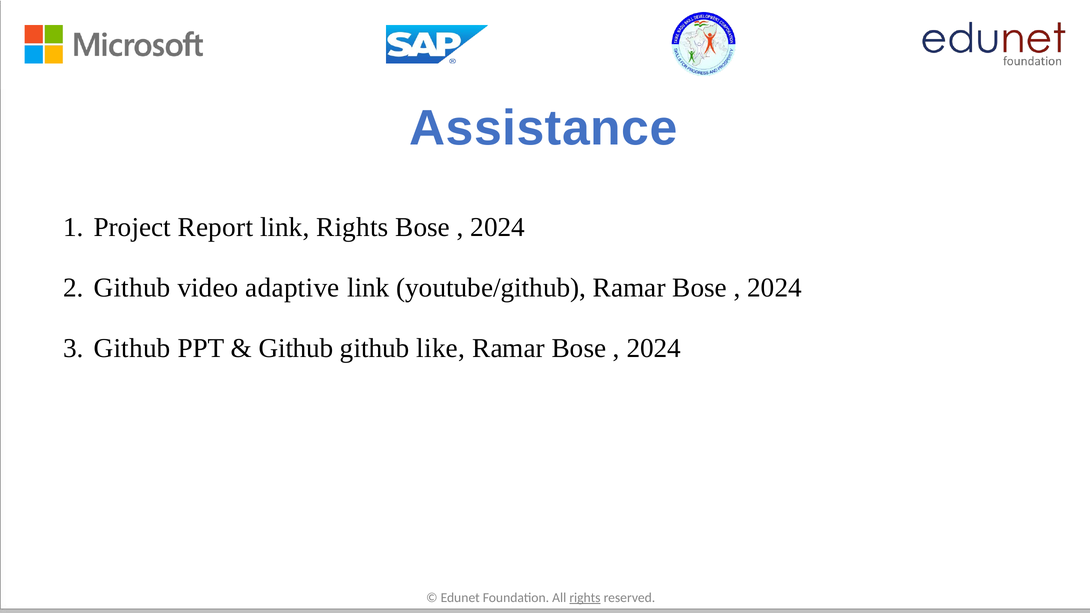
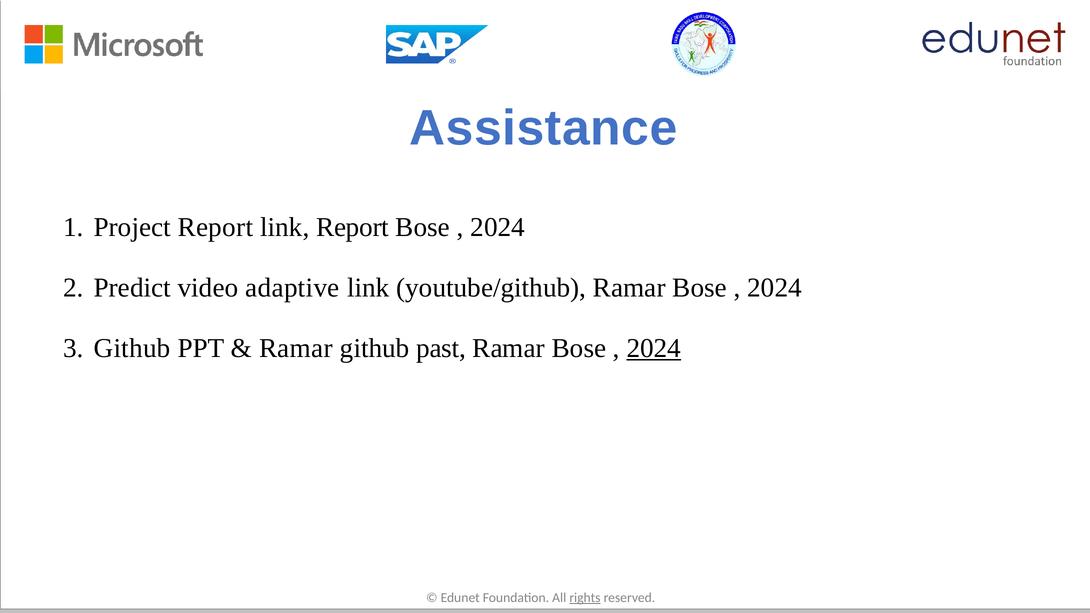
link Rights: Rights -> Report
Github at (132, 288): Github -> Predict
Github at (296, 348): Github -> Ramar
like: like -> past
2024 at (654, 348) underline: none -> present
